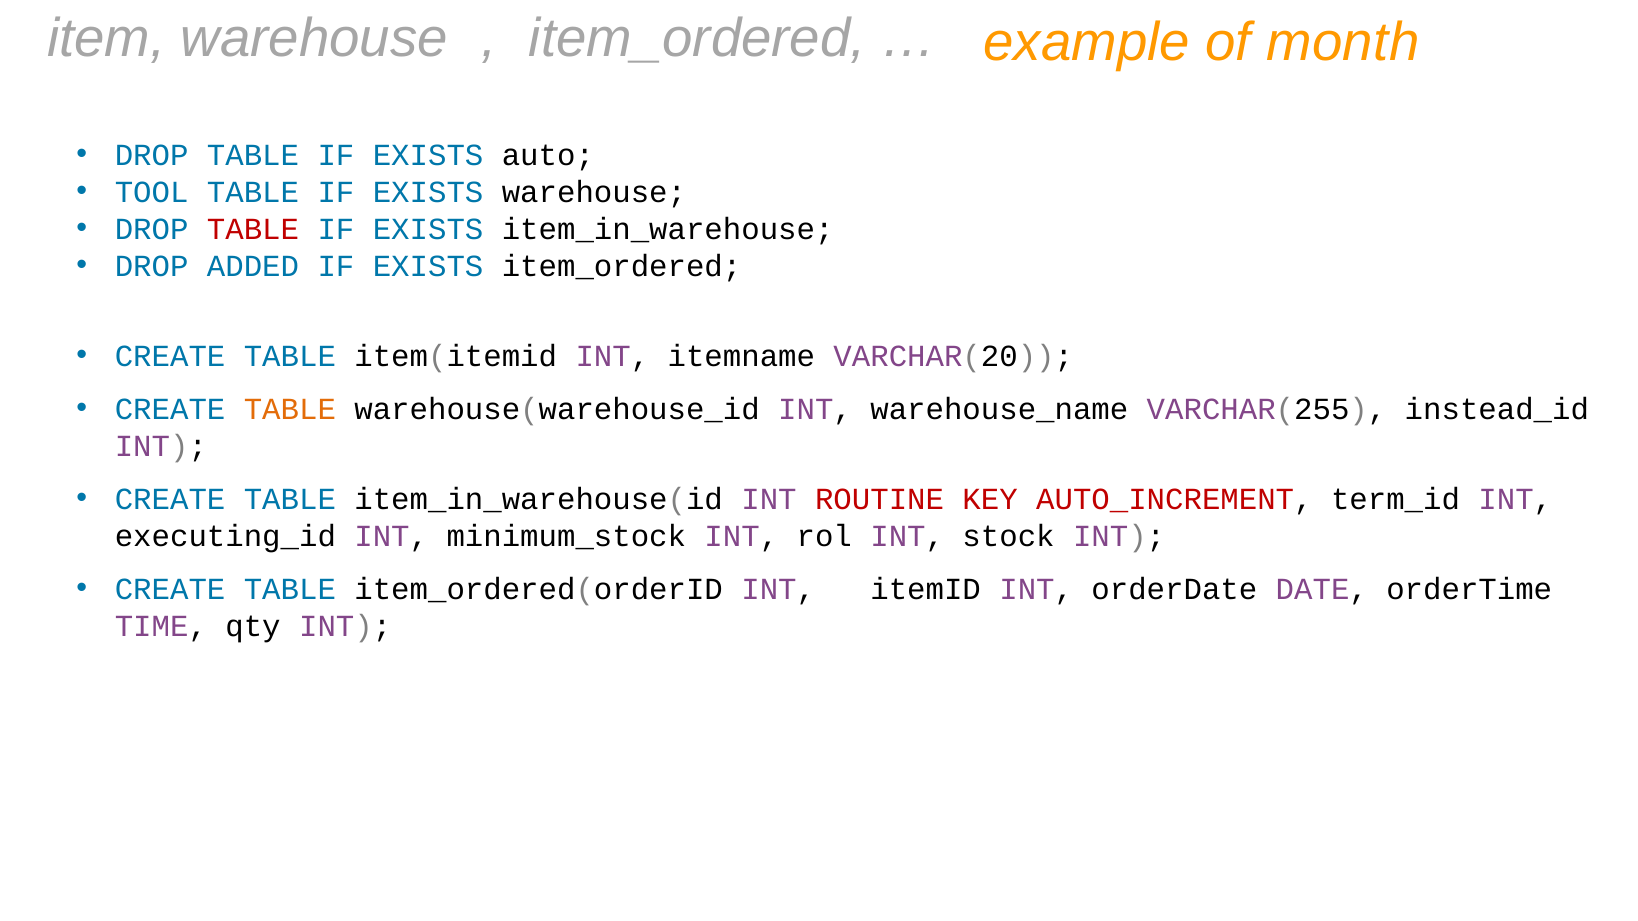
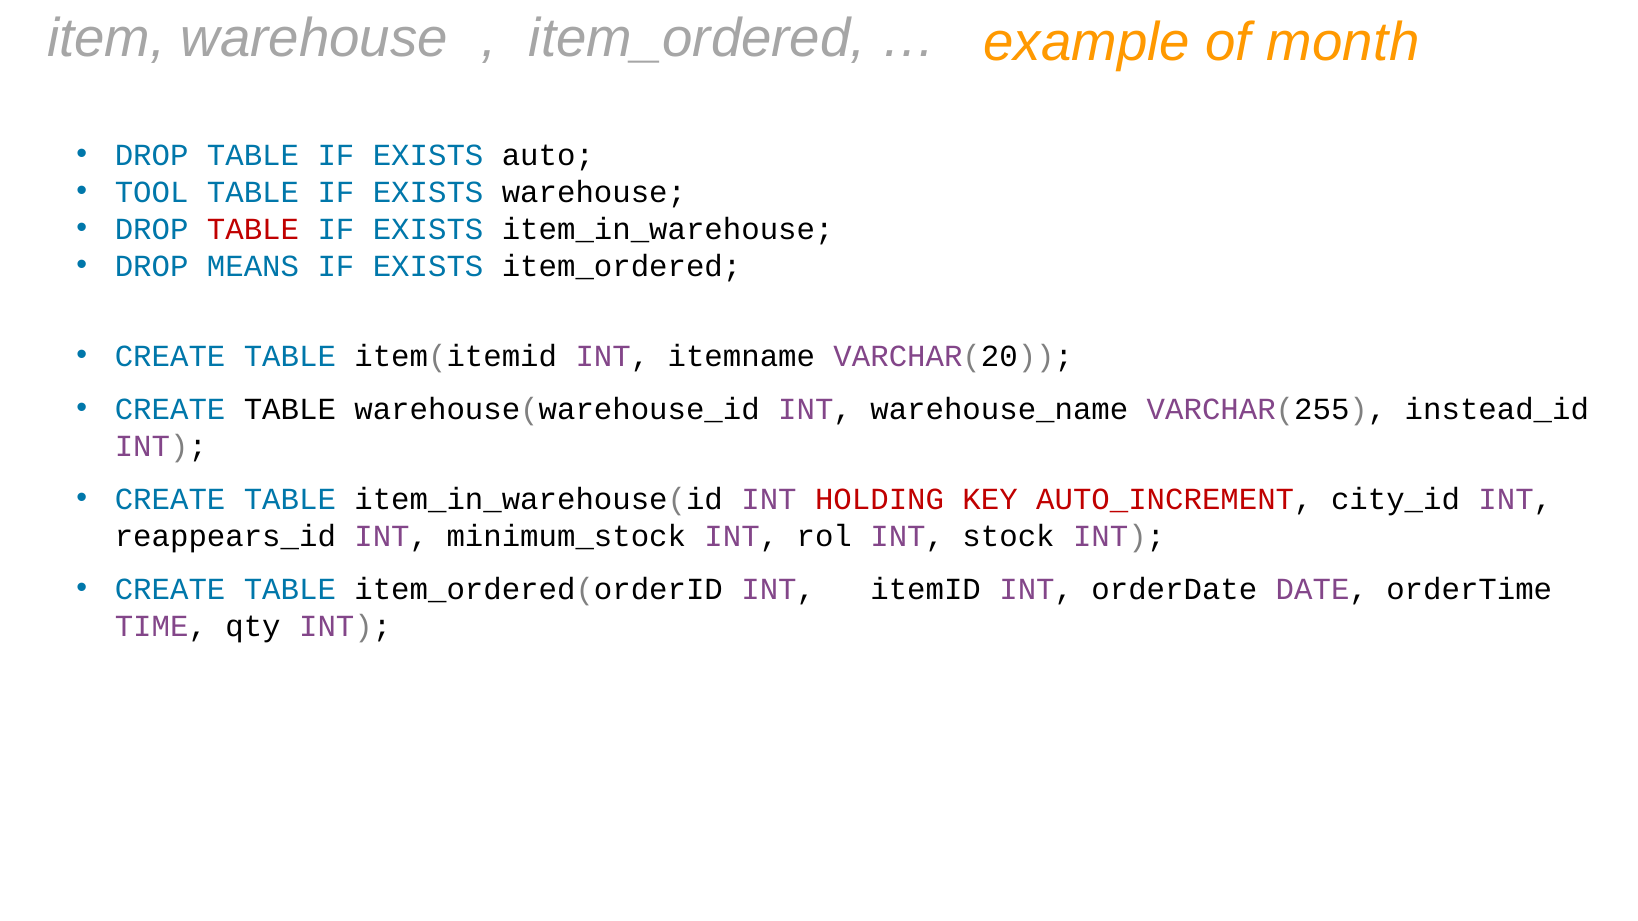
ADDED: ADDED -> MEANS
TABLE at (290, 409) colour: orange -> black
ROUTINE: ROUTINE -> HOLDING
term_id: term_id -> city_id
executing_id: executing_id -> reappears_id
